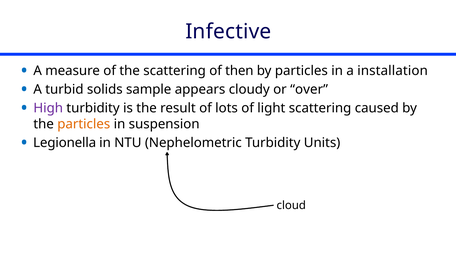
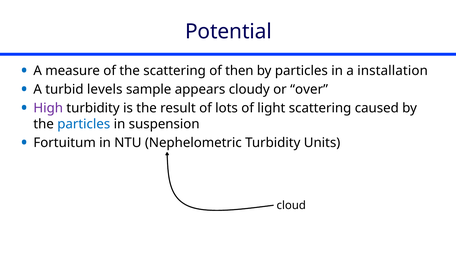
Infective: Infective -> Potential
solids: solids -> levels
particles at (84, 124) colour: orange -> blue
Legionella: Legionella -> Fortuitum
